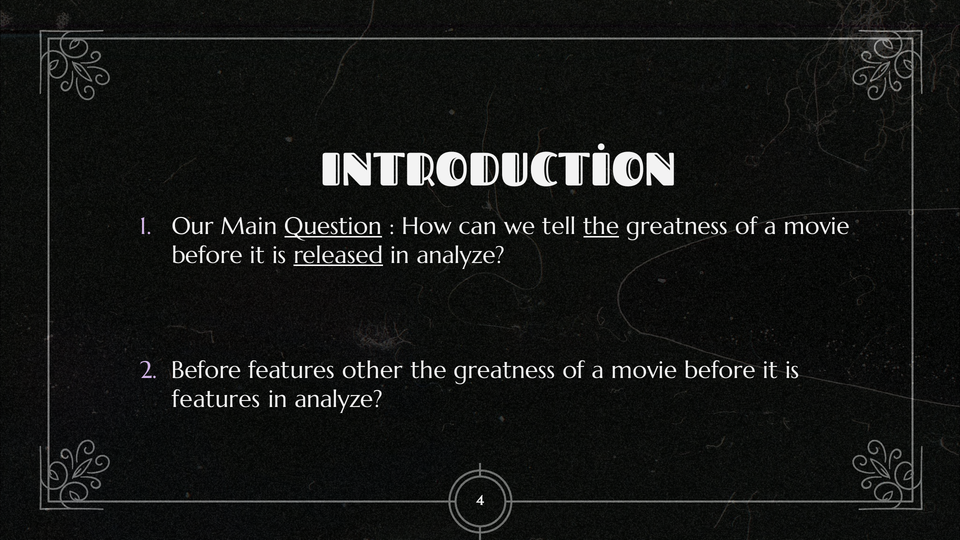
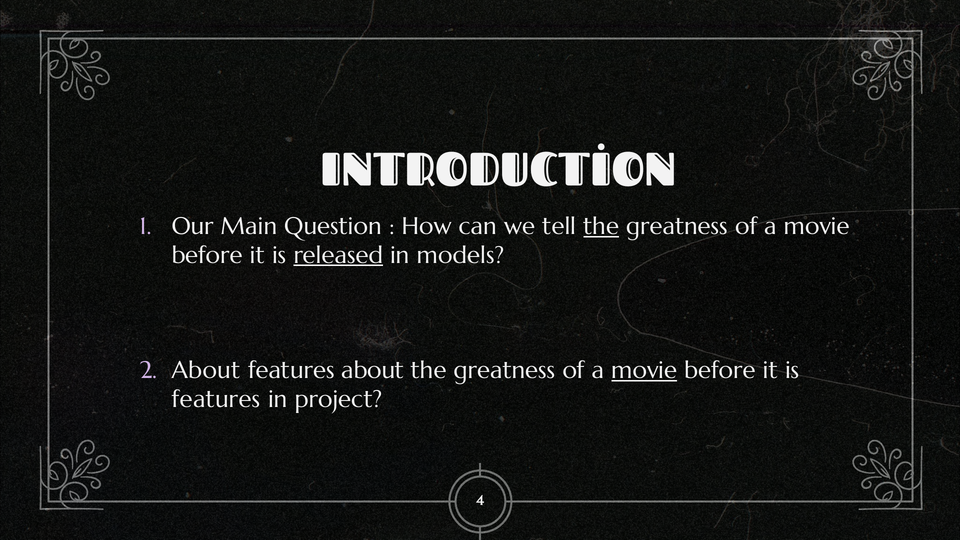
Question underline: present -> none
analyze at (461, 255): analyze -> models
Before at (206, 370): Before -> About
features other: other -> about
movie at (644, 370) underline: none -> present
analyze at (339, 399): analyze -> project
